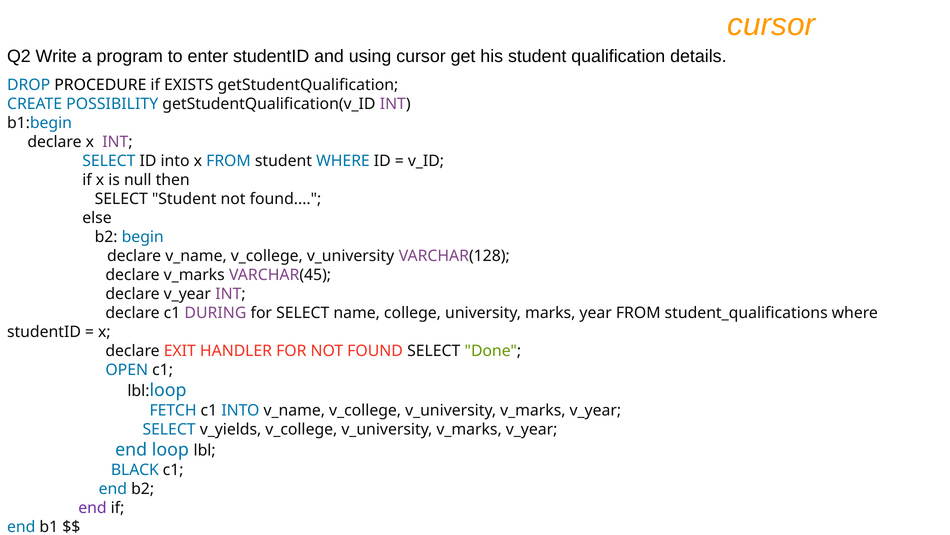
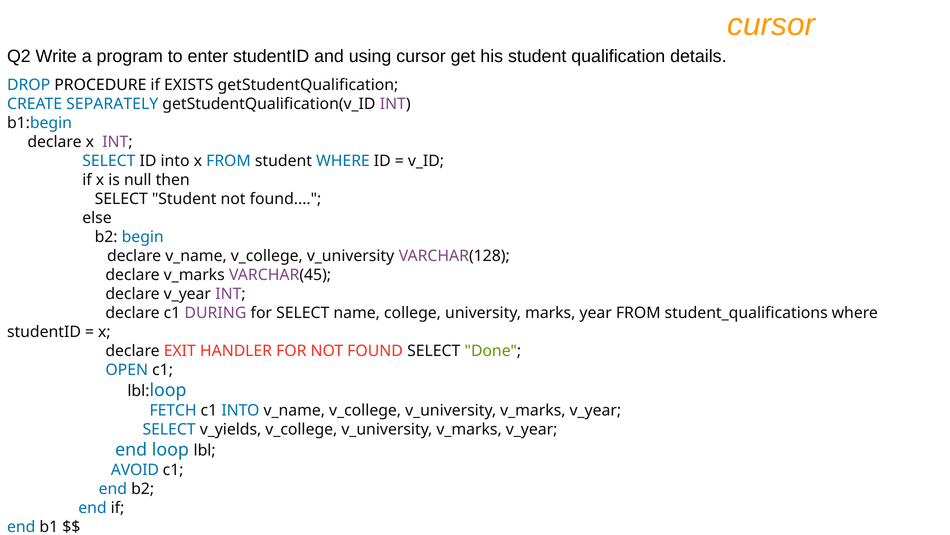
POSSIBILITY: POSSIBILITY -> SEPARATELY
BLACK: BLACK -> AVOID
end at (92, 507) colour: purple -> blue
